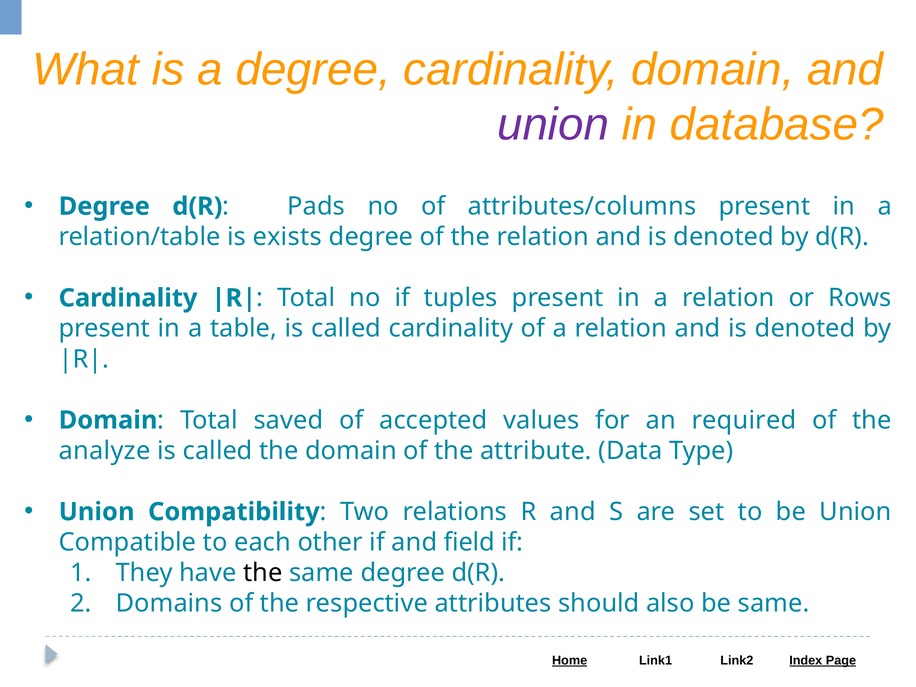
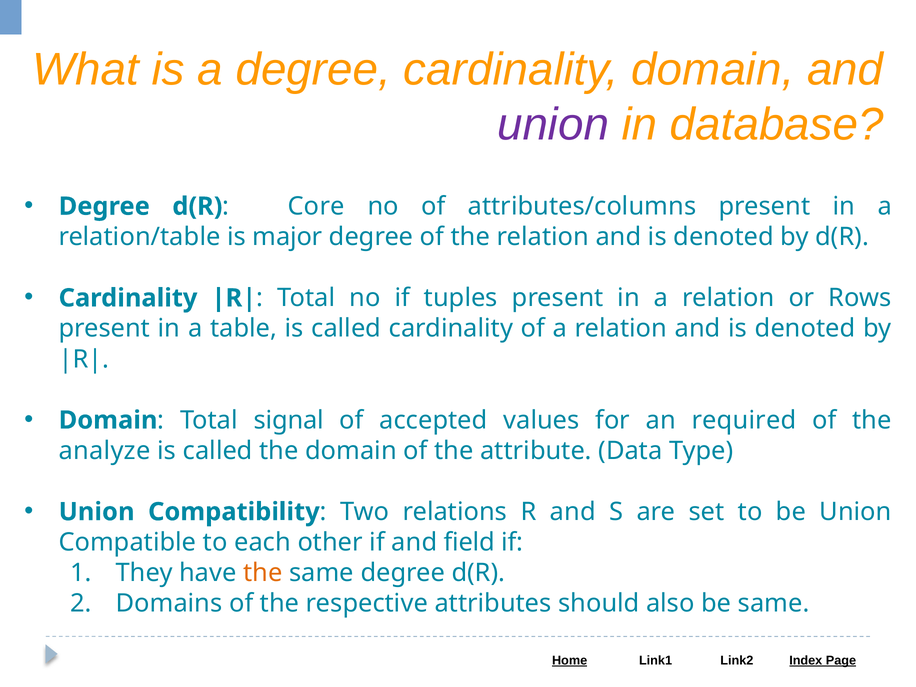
Pads: Pads -> Core
exists: exists -> major
saved: saved -> signal
the at (263, 573) colour: black -> orange
